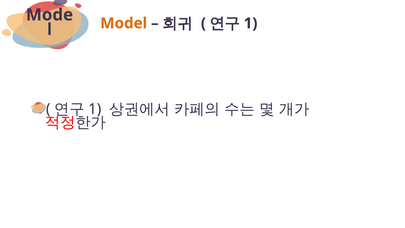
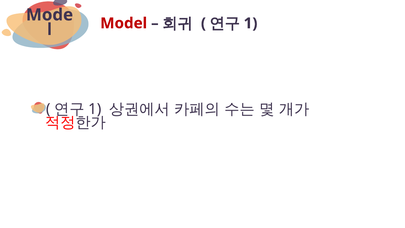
Model colour: orange -> red
